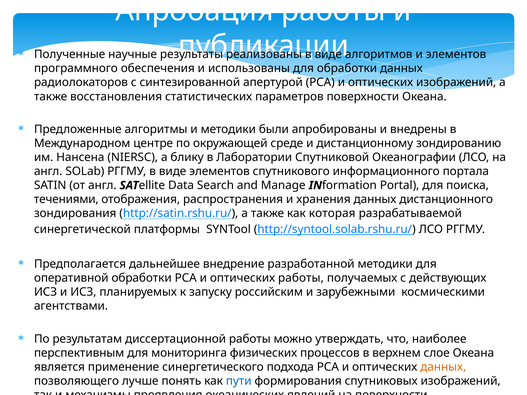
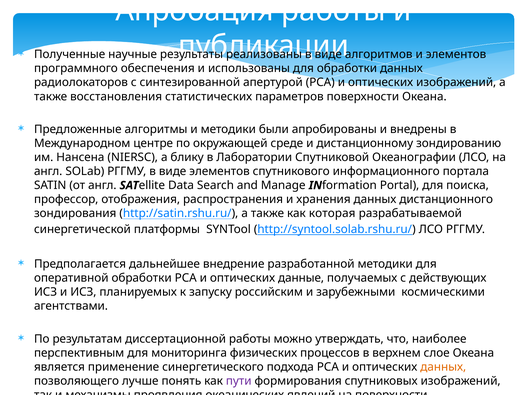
течениями: течениями -> профессор
оптических работы: работы -> данные
пути colour: blue -> purple
